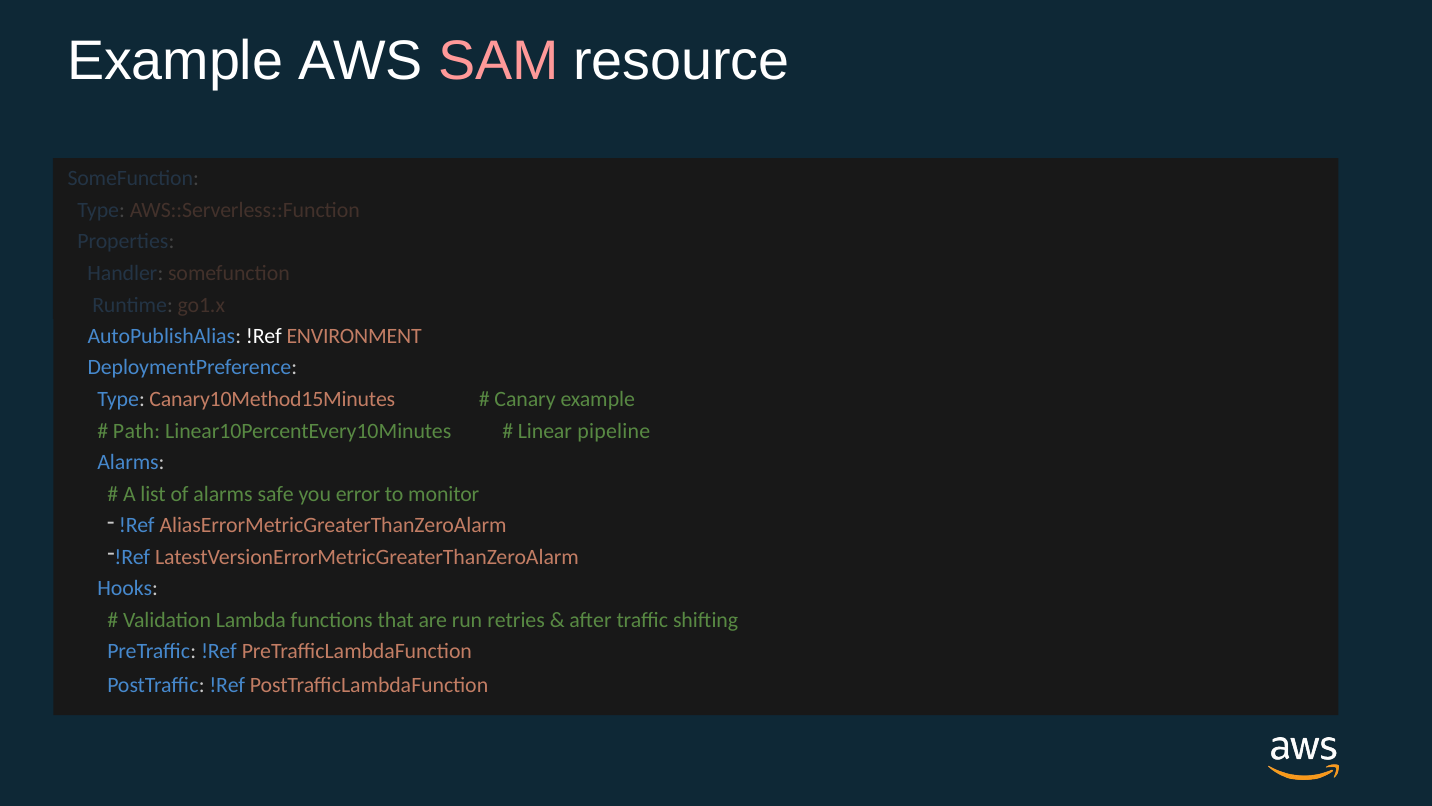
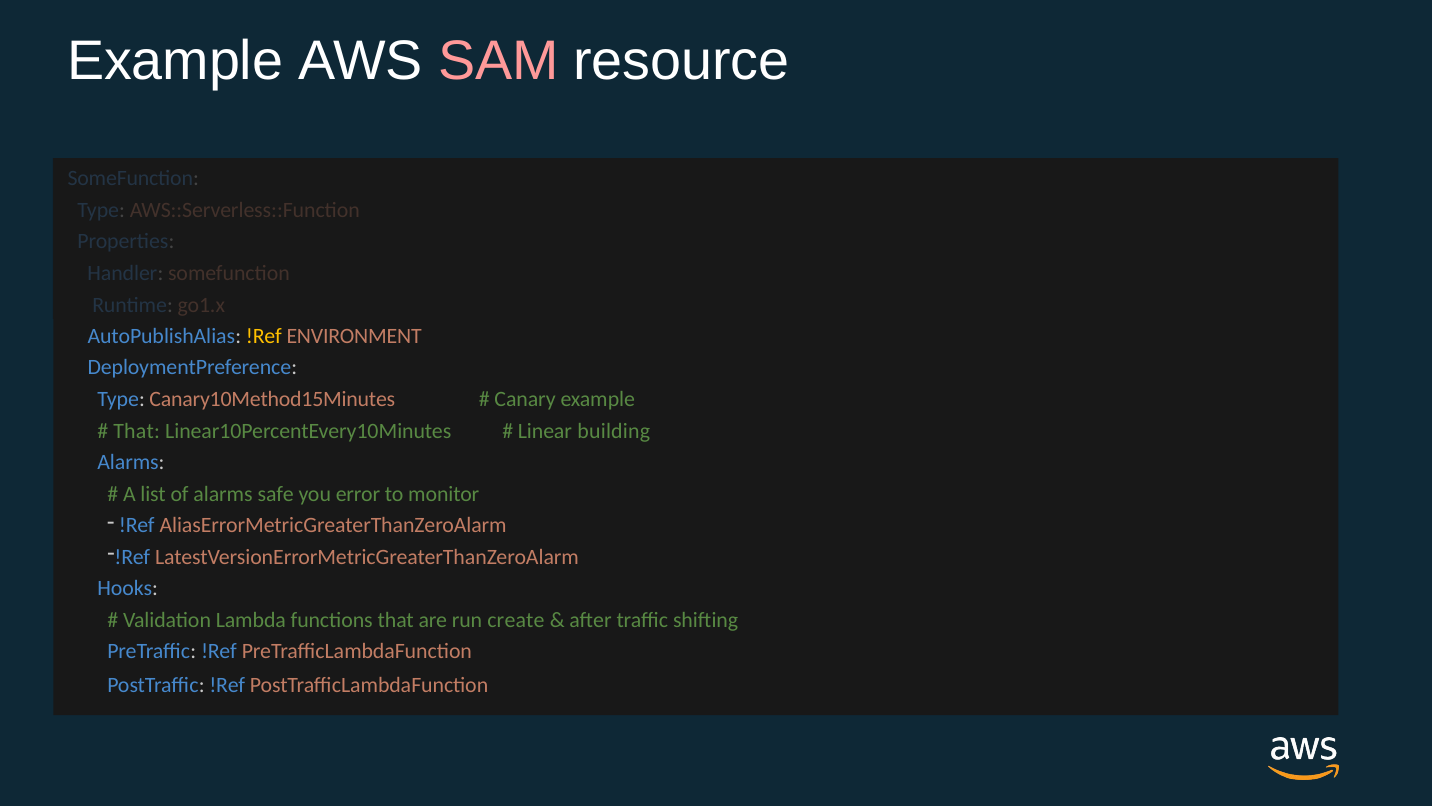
!Ref at (264, 336) colour: white -> yellow
Path at (137, 431): Path -> That
pipeline: pipeline -> building
retries: retries -> create
